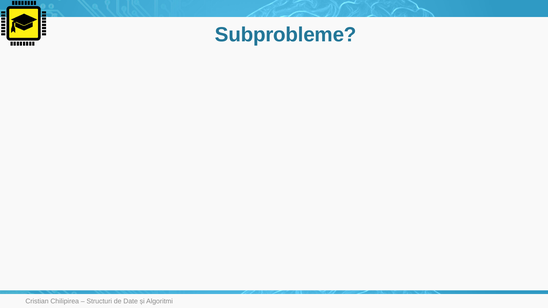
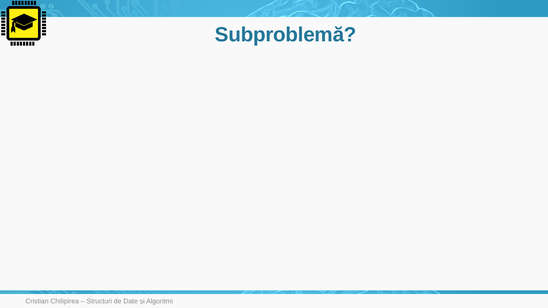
Subprobleme: Subprobleme -> Subproblemă
